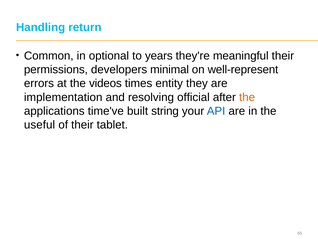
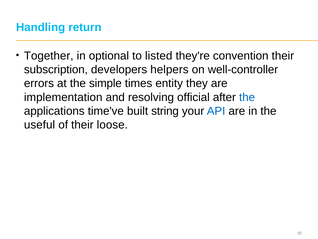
Common: Common -> Together
years: years -> listed
meaningful: meaningful -> convention
permissions: permissions -> subscription
minimal: minimal -> helpers
well-represent: well-represent -> well-controller
videos: videos -> simple
the at (247, 97) colour: orange -> blue
tablet: tablet -> loose
